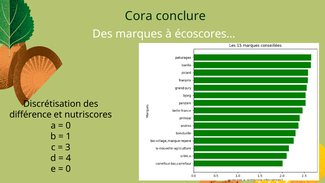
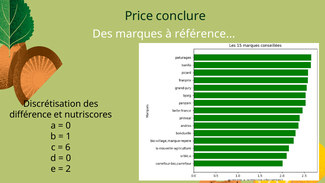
Cora: Cora -> Price
écoscores: écoscores -> référence
3: 3 -> 6
4 at (68, 158): 4 -> 0
0 at (68, 169): 0 -> 2
